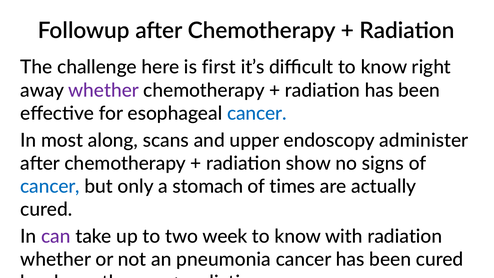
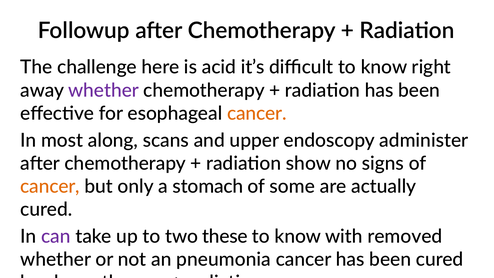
first: first -> acid
cancer at (257, 113) colour: blue -> orange
cancer at (50, 186) colour: blue -> orange
times: times -> some
week: week -> these
with radiation: radiation -> removed
